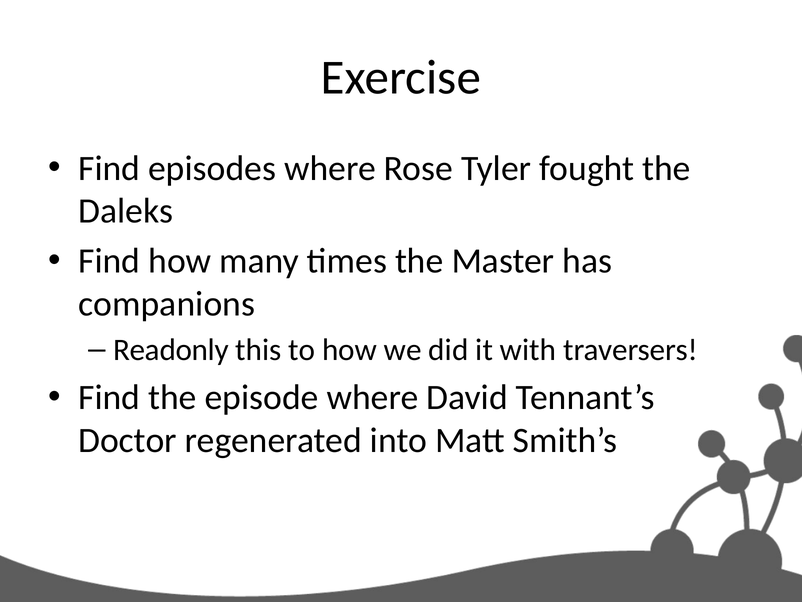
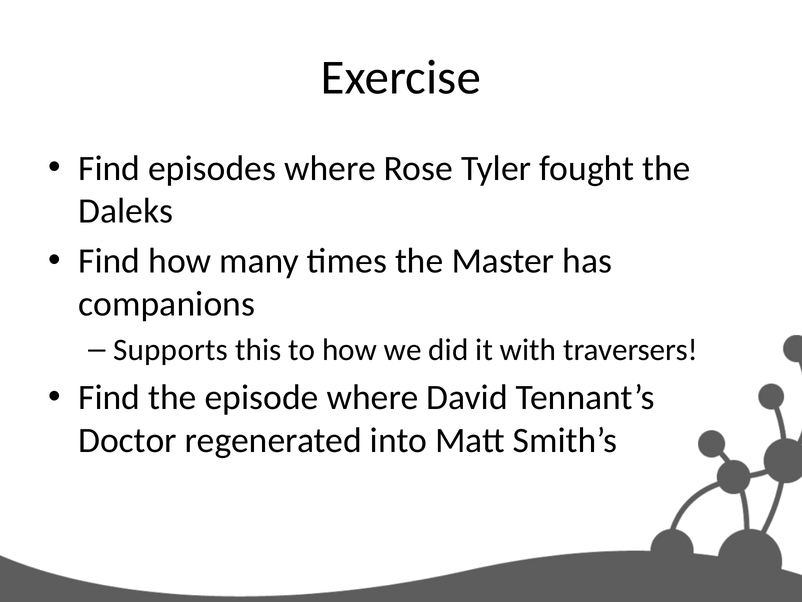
Readonly: Readonly -> Supports
